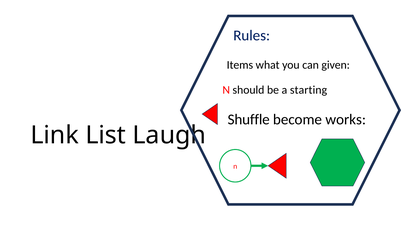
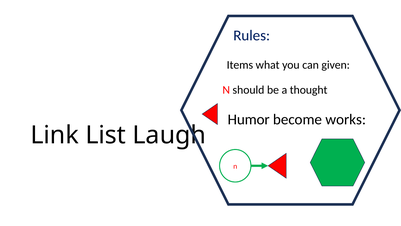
starting: starting -> thought
Shuffle: Shuffle -> Humor
